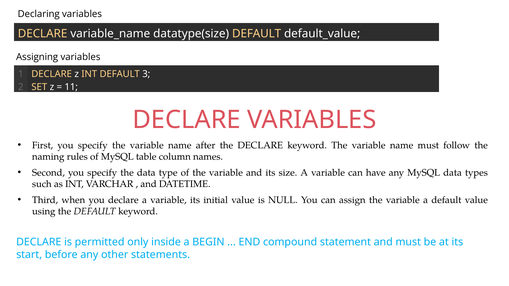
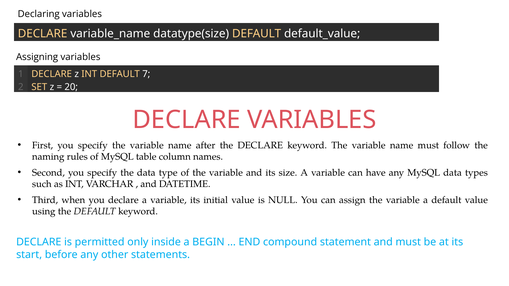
3: 3 -> 7
11: 11 -> 20
